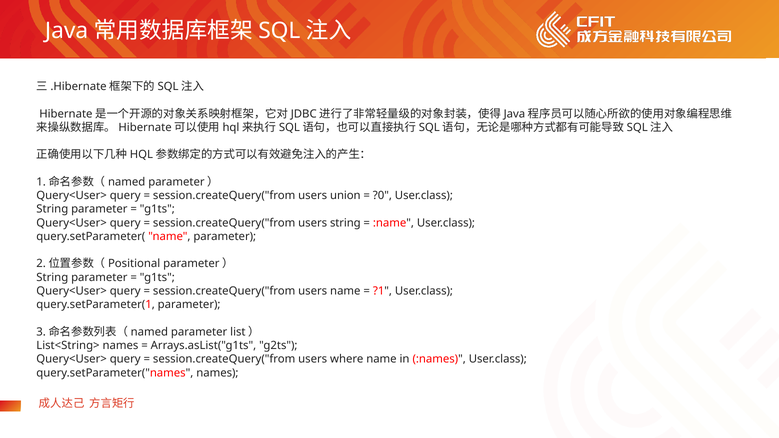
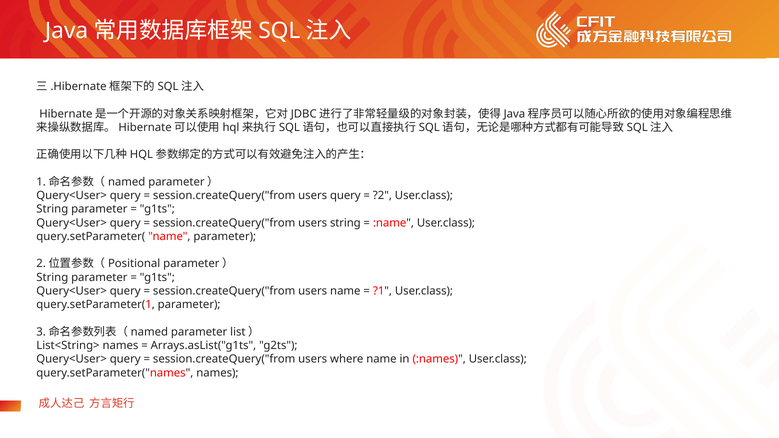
users union: union -> query
?0: ?0 -> ?2
